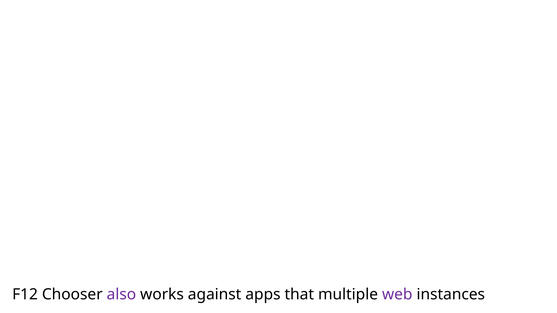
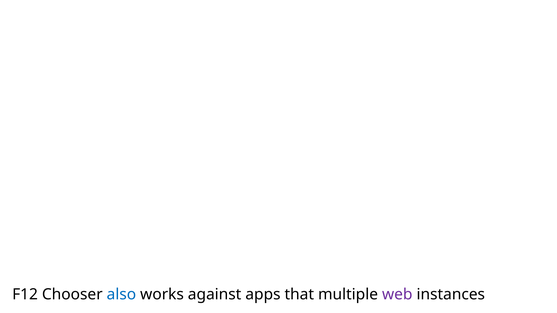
also colour: purple -> blue
